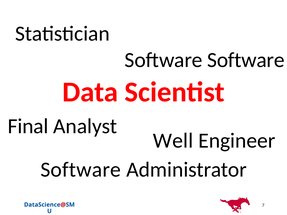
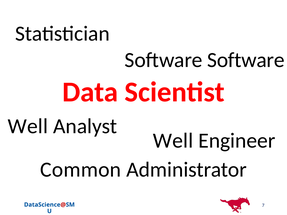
Final at (28, 126): Final -> Well
Software at (81, 170): Software -> Common
